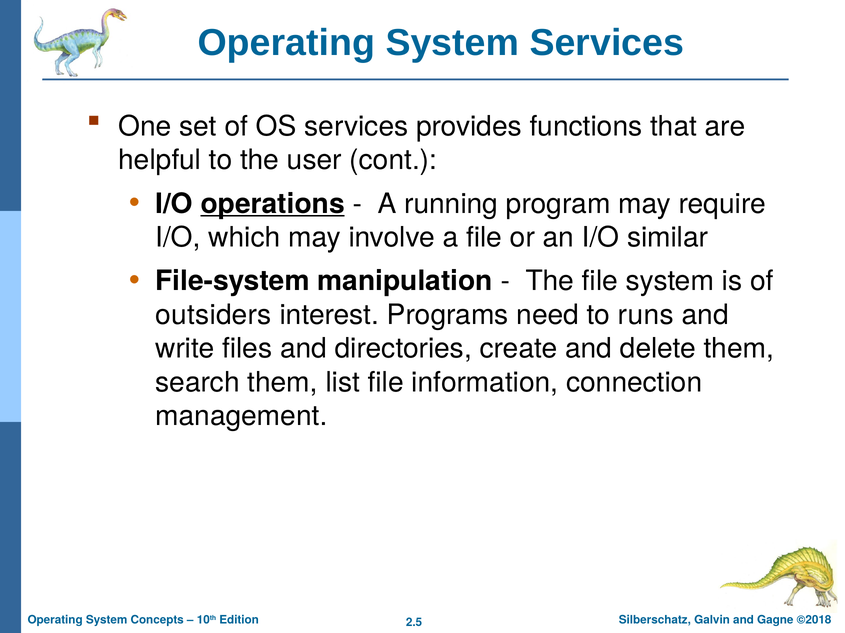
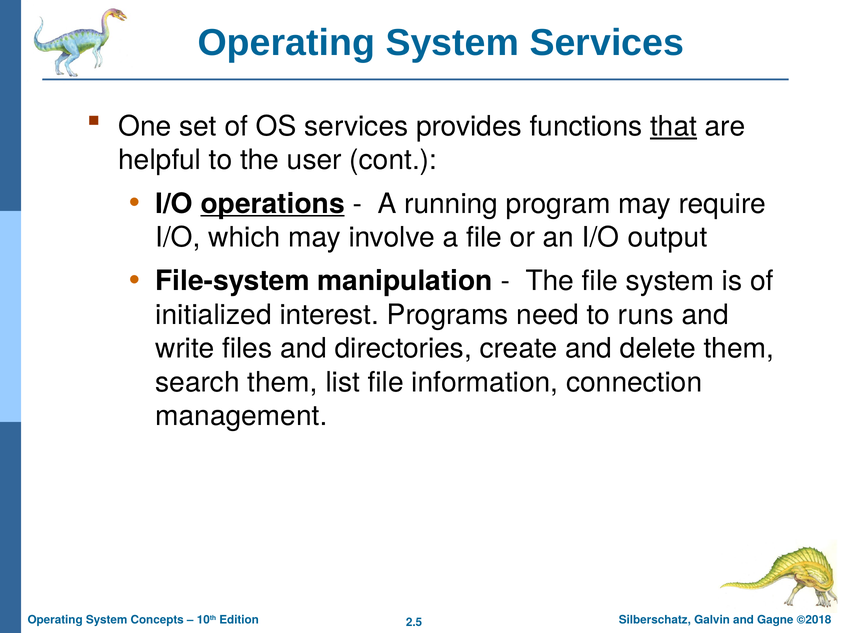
that underline: none -> present
similar: similar -> output
outsiders: outsiders -> initialized
